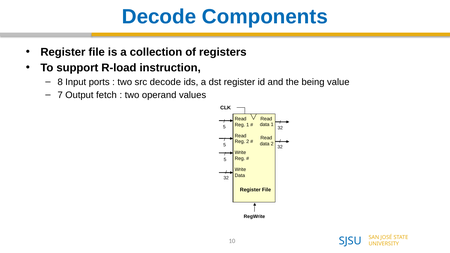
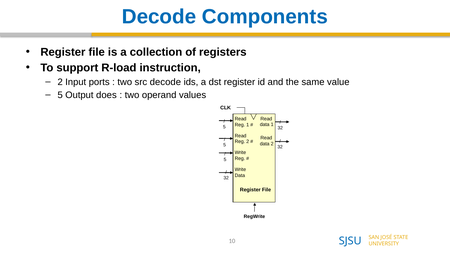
8 at (60, 82): 8 -> 2
being: being -> same
7 at (60, 95): 7 -> 5
fetch: fetch -> does
